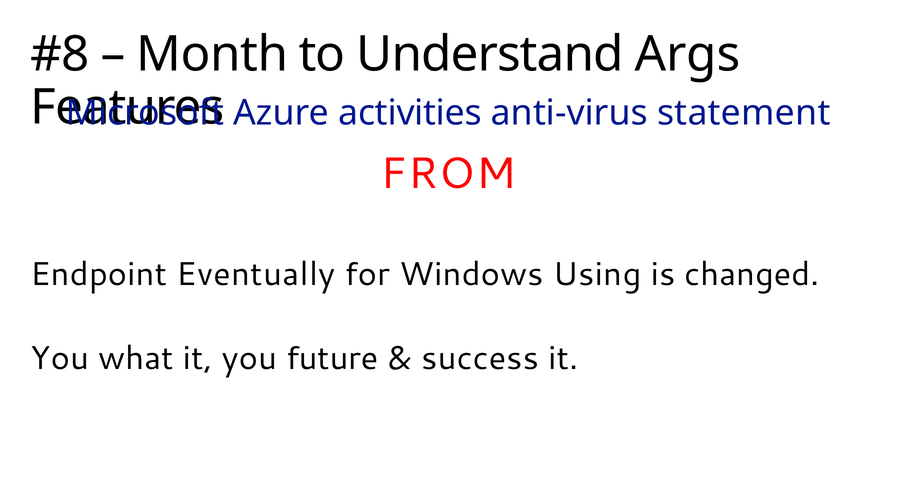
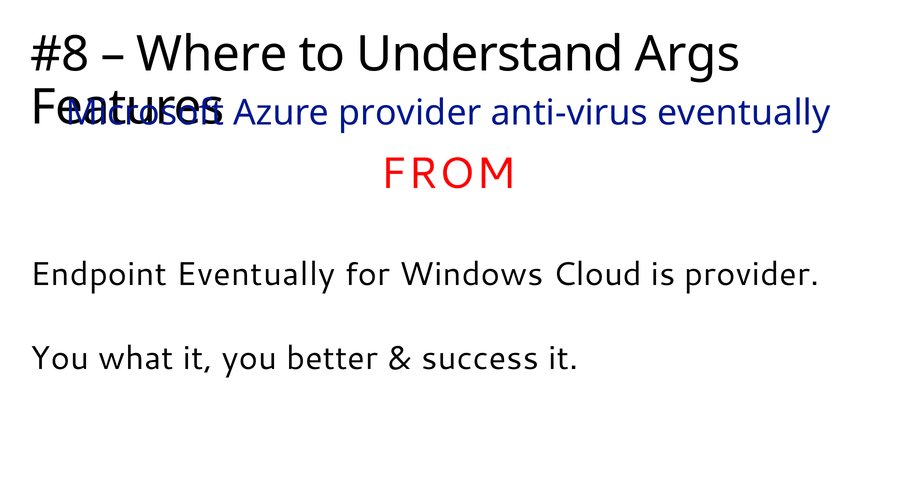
Month: Month -> Where
Azure activities: activities -> provider
anti-virus statement: statement -> eventually
Using: Using -> Cloud
is changed: changed -> provider
future: future -> better
